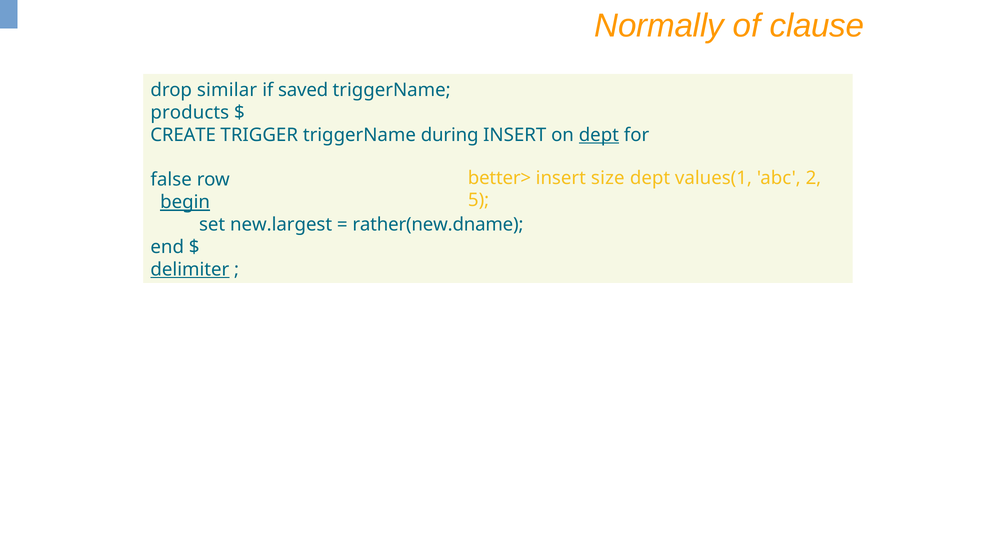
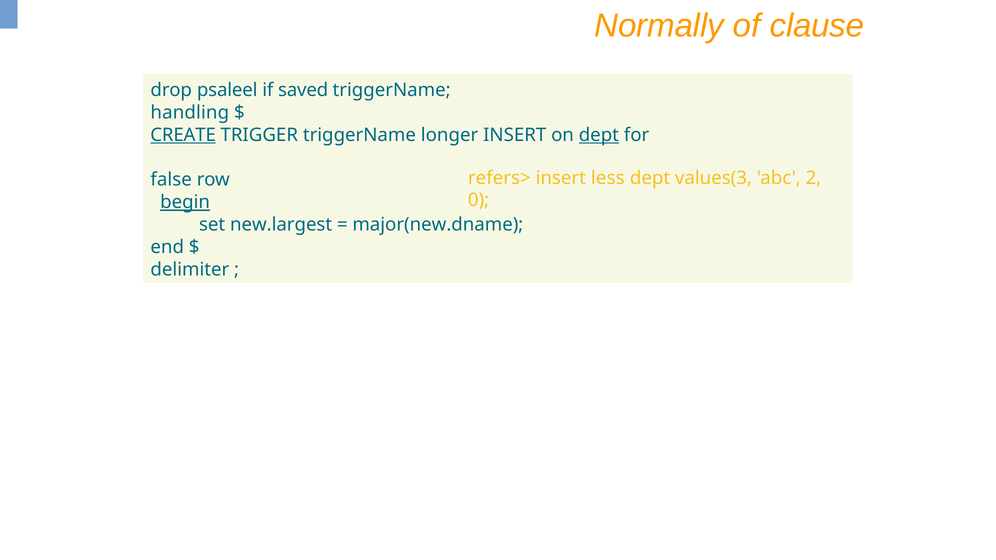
similar: similar -> psaleel
products: products -> handling
CREATE underline: none -> present
during: during -> longer
better>: better> -> refers>
size: size -> less
values(1: values(1 -> values(3
5: 5 -> 0
rather(new.dname: rather(new.dname -> major(new.dname
delimiter underline: present -> none
